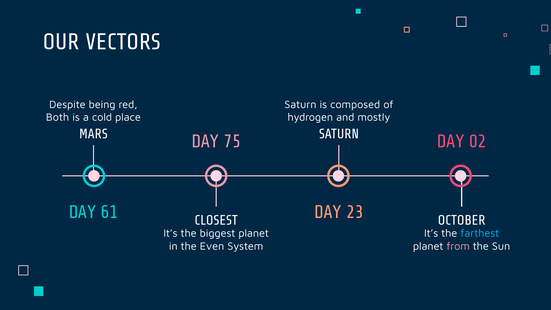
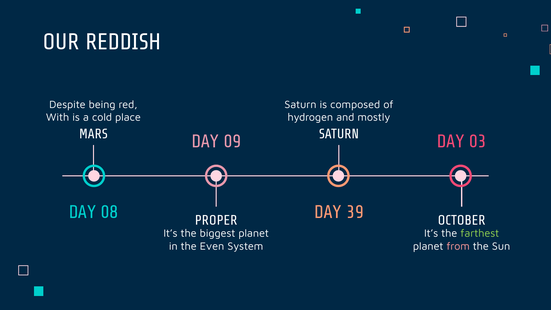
VECTORS: VECTORS -> REDDISH
Both: Both -> With
75: 75 -> 09
02: 02 -> 03
61: 61 -> 08
23: 23 -> 39
CLOSEST: CLOSEST -> PROPER
farthest colour: light blue -> light green
